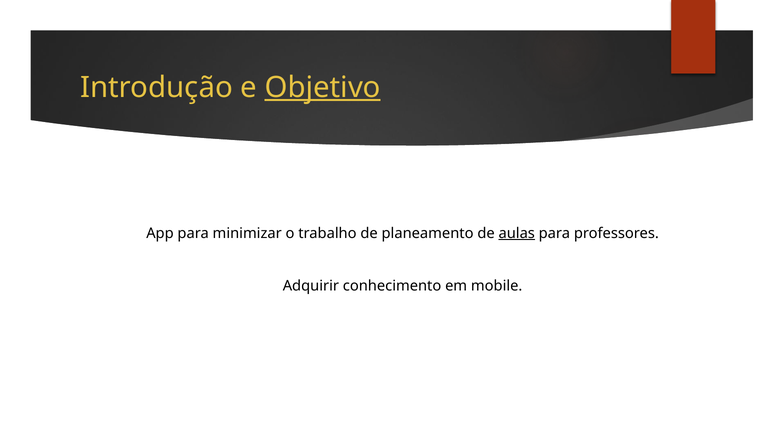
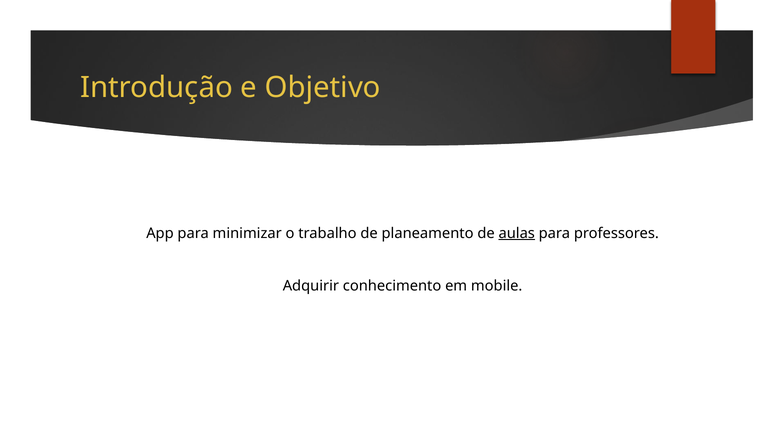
Objetivo underline: present -> none
